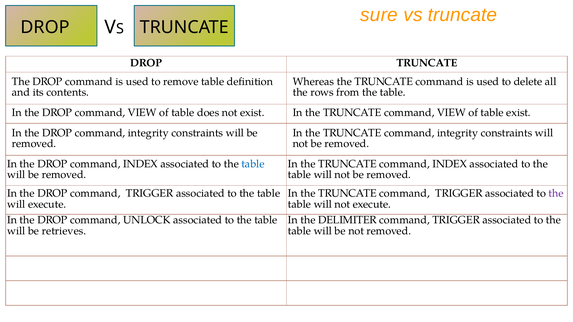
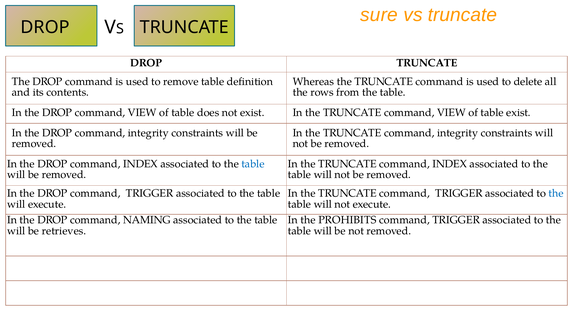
the at (556, 194) colour: purple -> blue
UNLOCK: UNLOCK -> NAMING
DELIMITER: DELIMITER -> PROHIBITS
